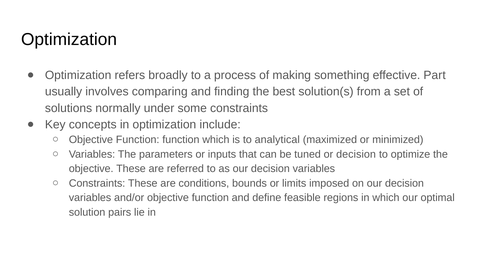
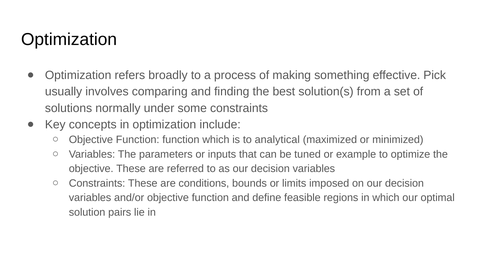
Part: Part -> Pick
or decision: decision -> example
